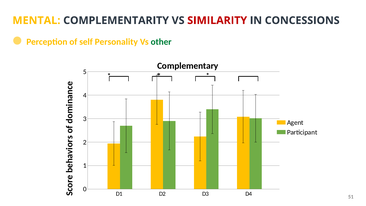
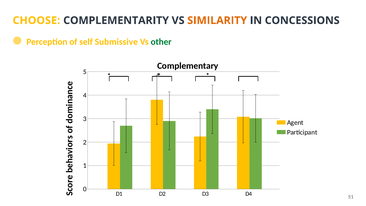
MENTAL: MENTAL -> CHOOSE
SIMILARITY colour: red -> orange
Personality: Personality -> Submissive
